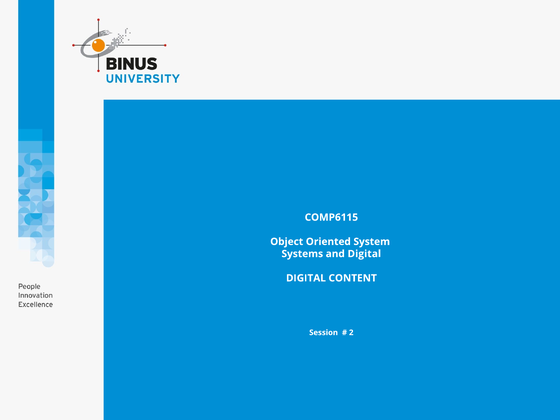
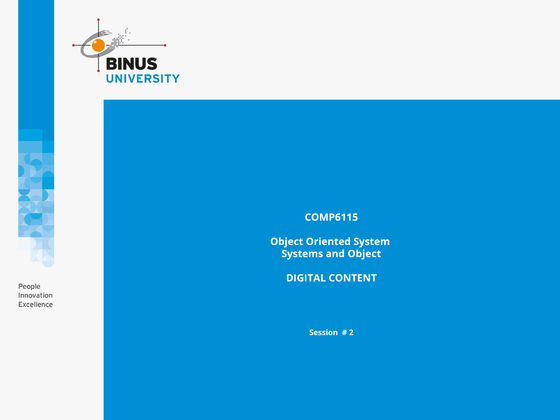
and Digital: Digital -> Object
